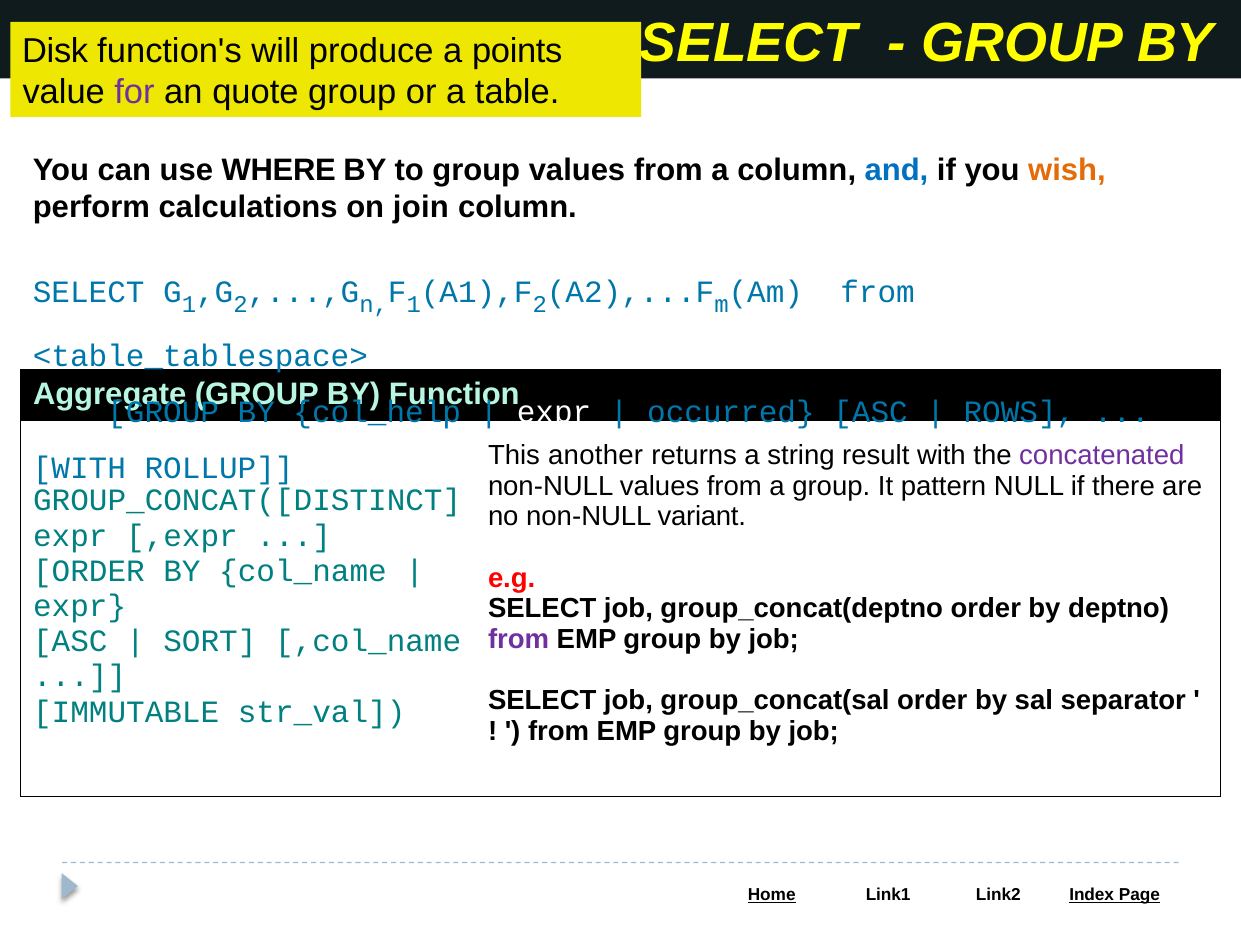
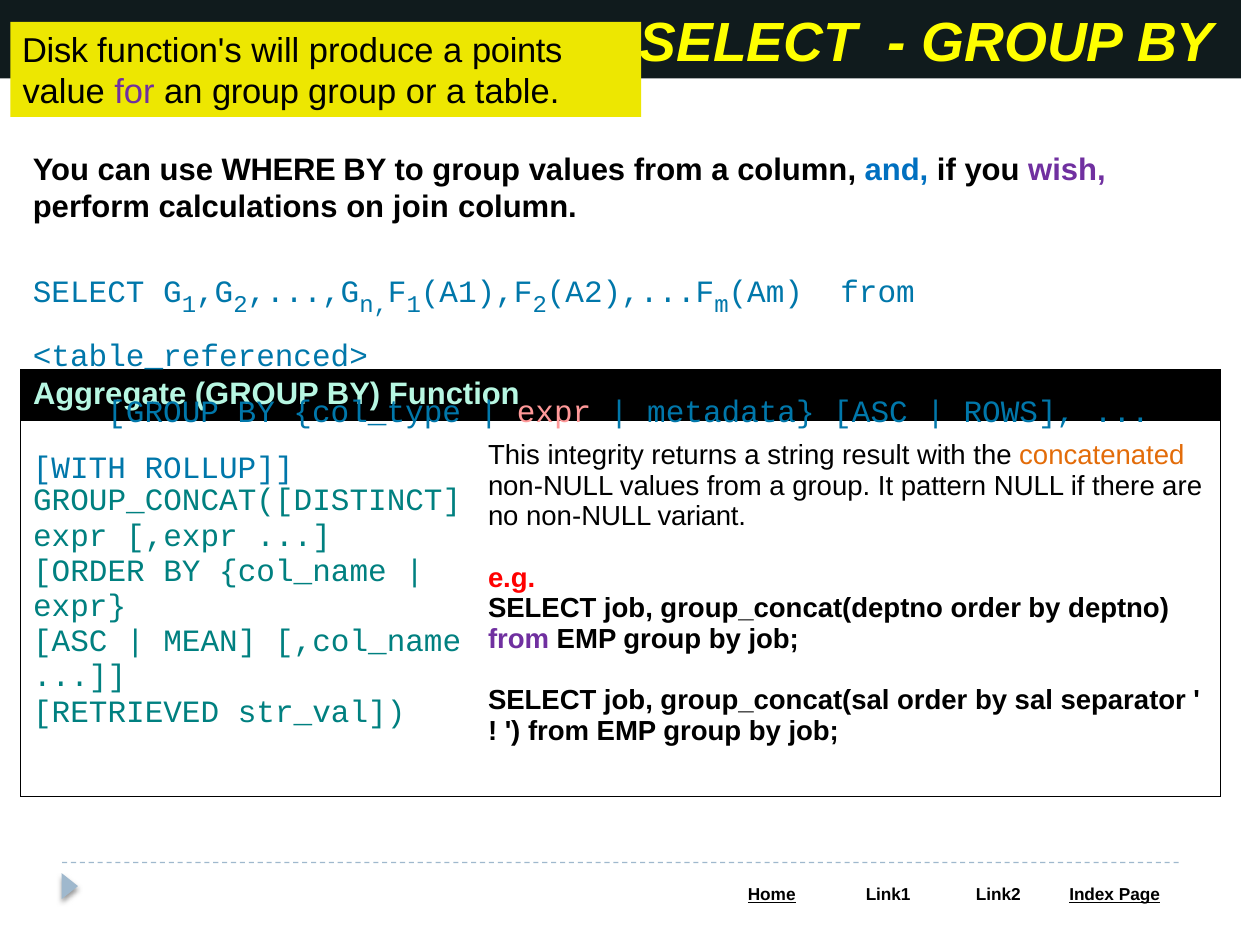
an quote: quote -> group
wish colour: orange -> purple
<table_tablespace>: <table_tablespace> -> <table_referenced>
col_help: col_help -> col_type
expr at (554, 412) colour: white -> pink
occurred: occurred -> metadata
another: another -> integrity
concatenated colour: purple -> orange
SORT: SORT -> MEAN
IMMUTABLE: IMMUTABLE -> RETRIEVED
